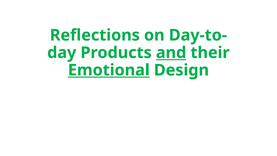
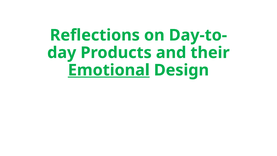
and underline: present -> none
